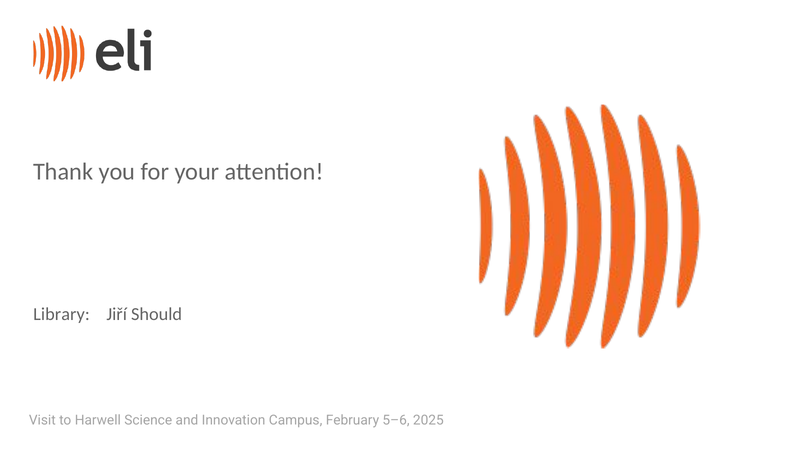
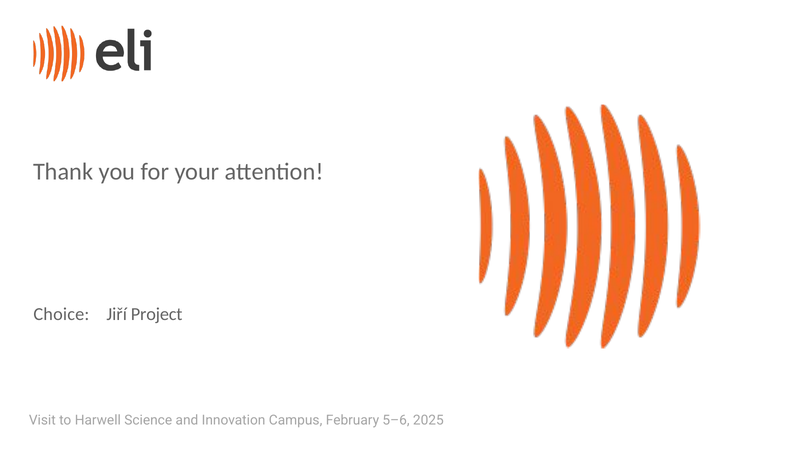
Library: Library -> Choice
Should: Should -> Project
